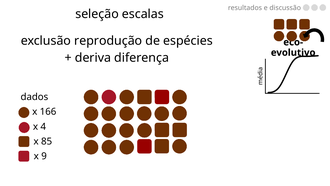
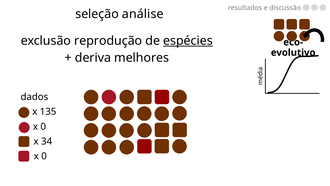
escalas: escalas -> análise
espécies underline: none -> present
diferença: diferença -> melhores
166: 166 -> 135
4 at (43, 126): 4 -> 0
85: 85 -> 34
9 at (44, 156): 9 -> 0
